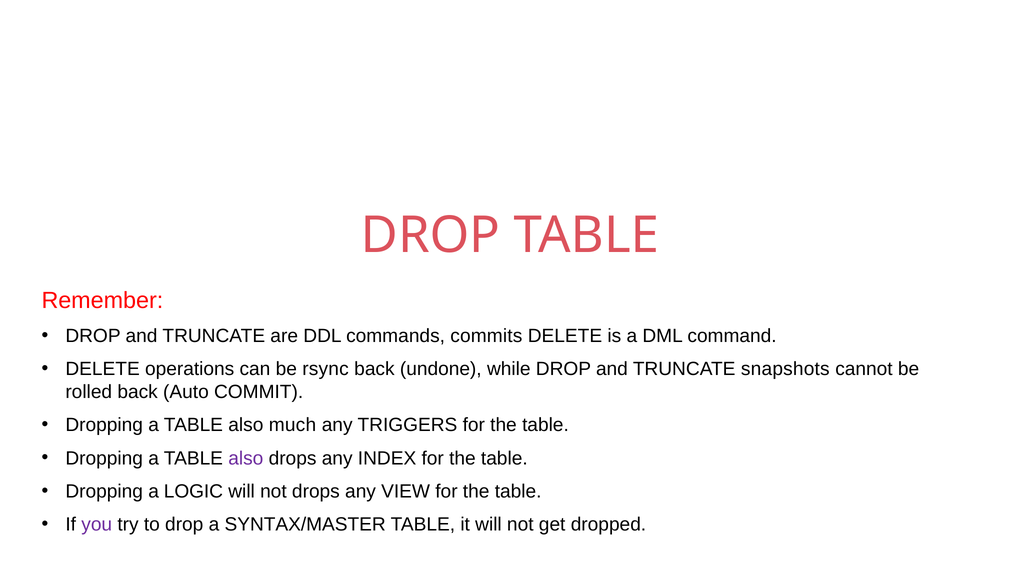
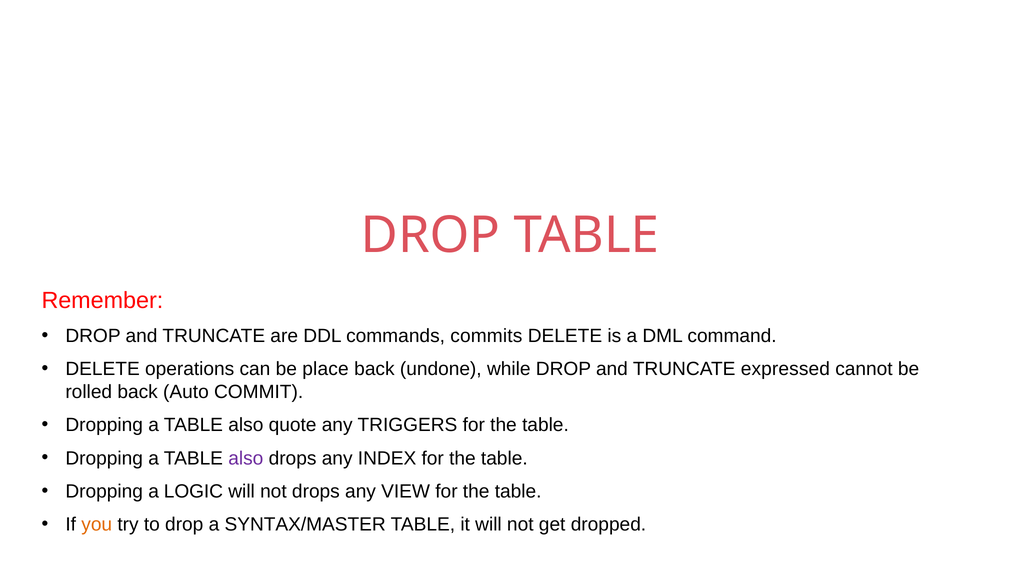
rsync: rsync -> place
snapshots: snapshots -> expressed
much: much -> quote
you colour: purple -> orange
